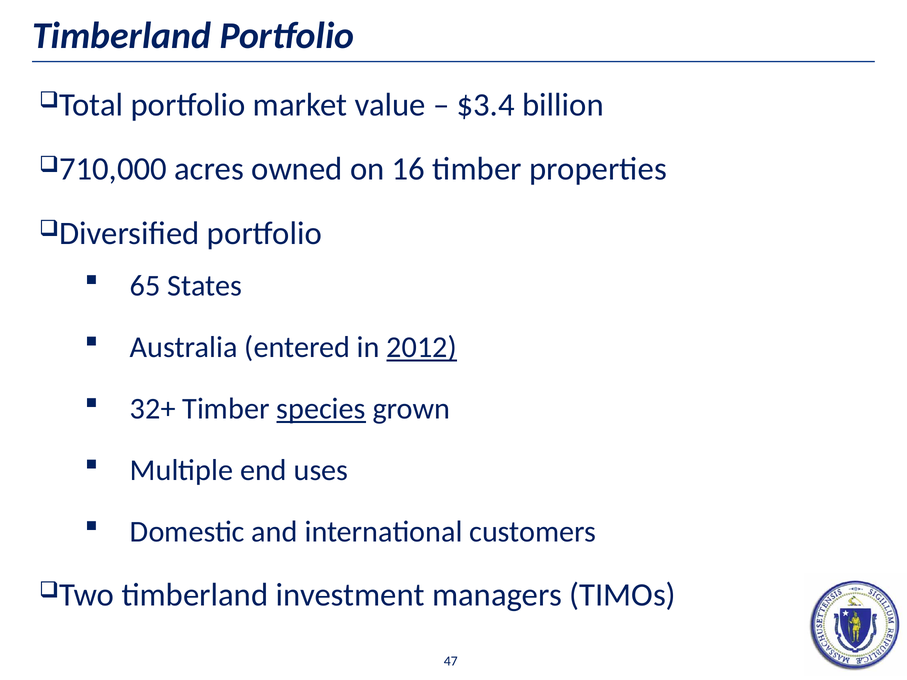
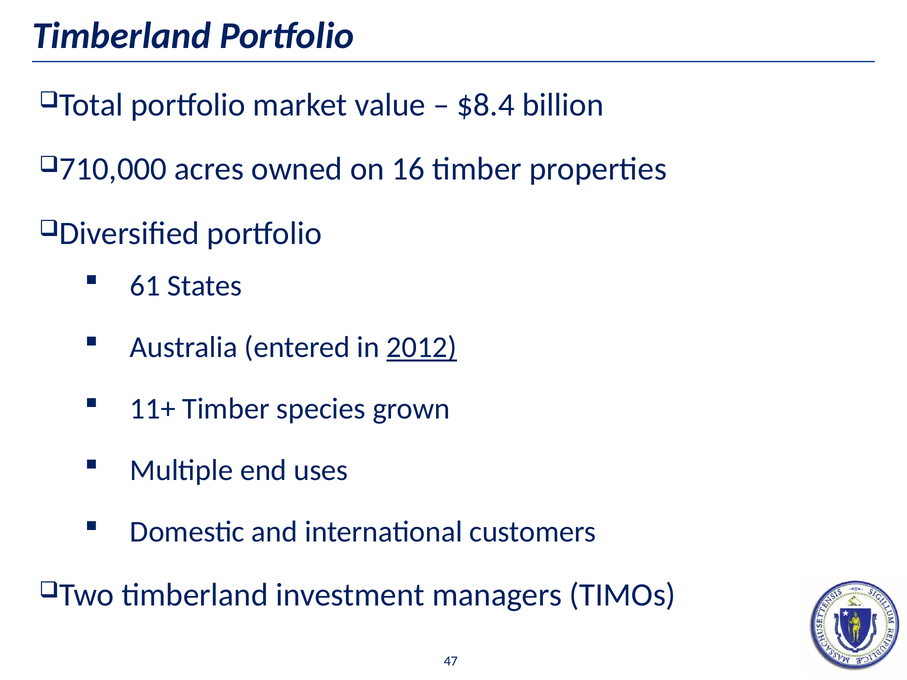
$3.4: $3.4 -> $8.4
65: 65 -> 61
32+: 32+ -> 11+
species underline: present -> none
